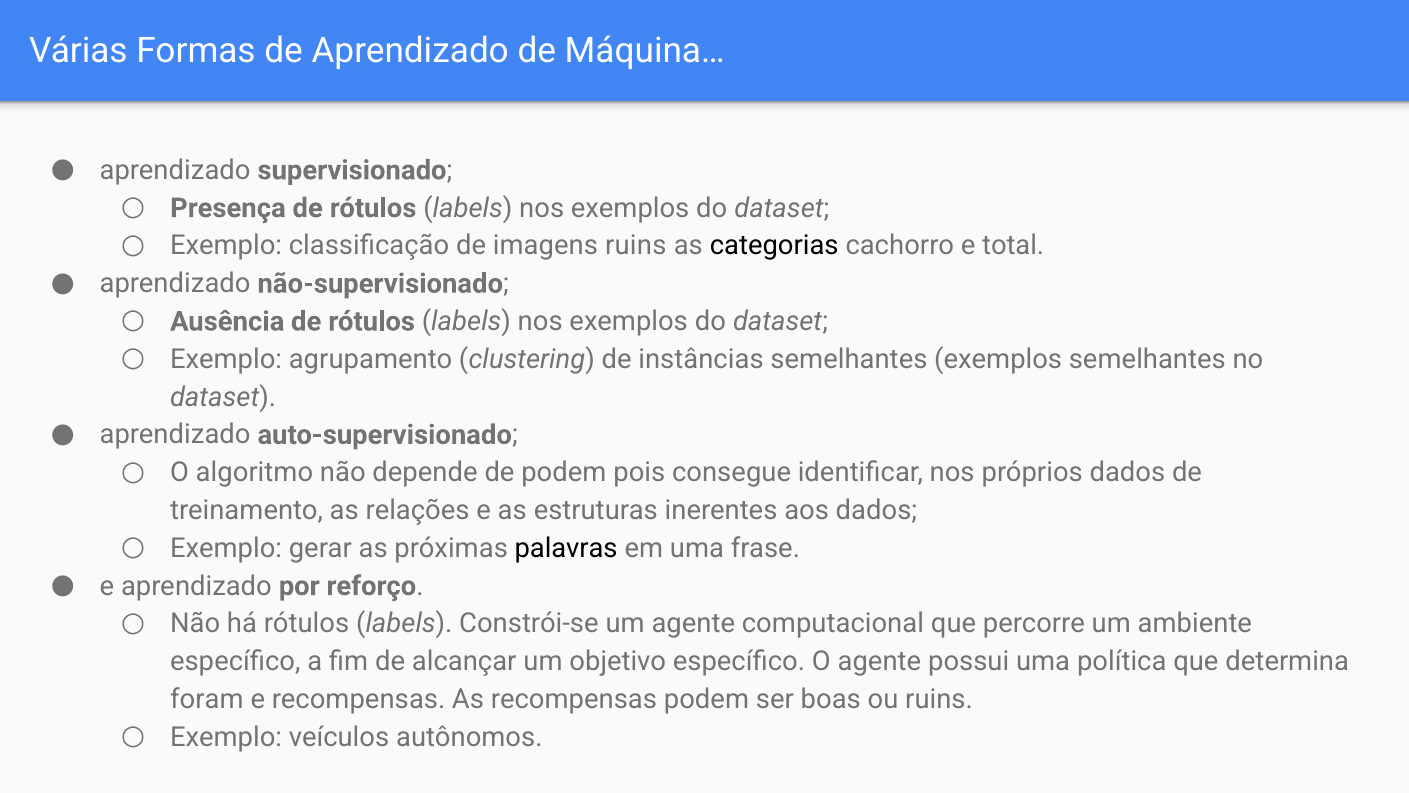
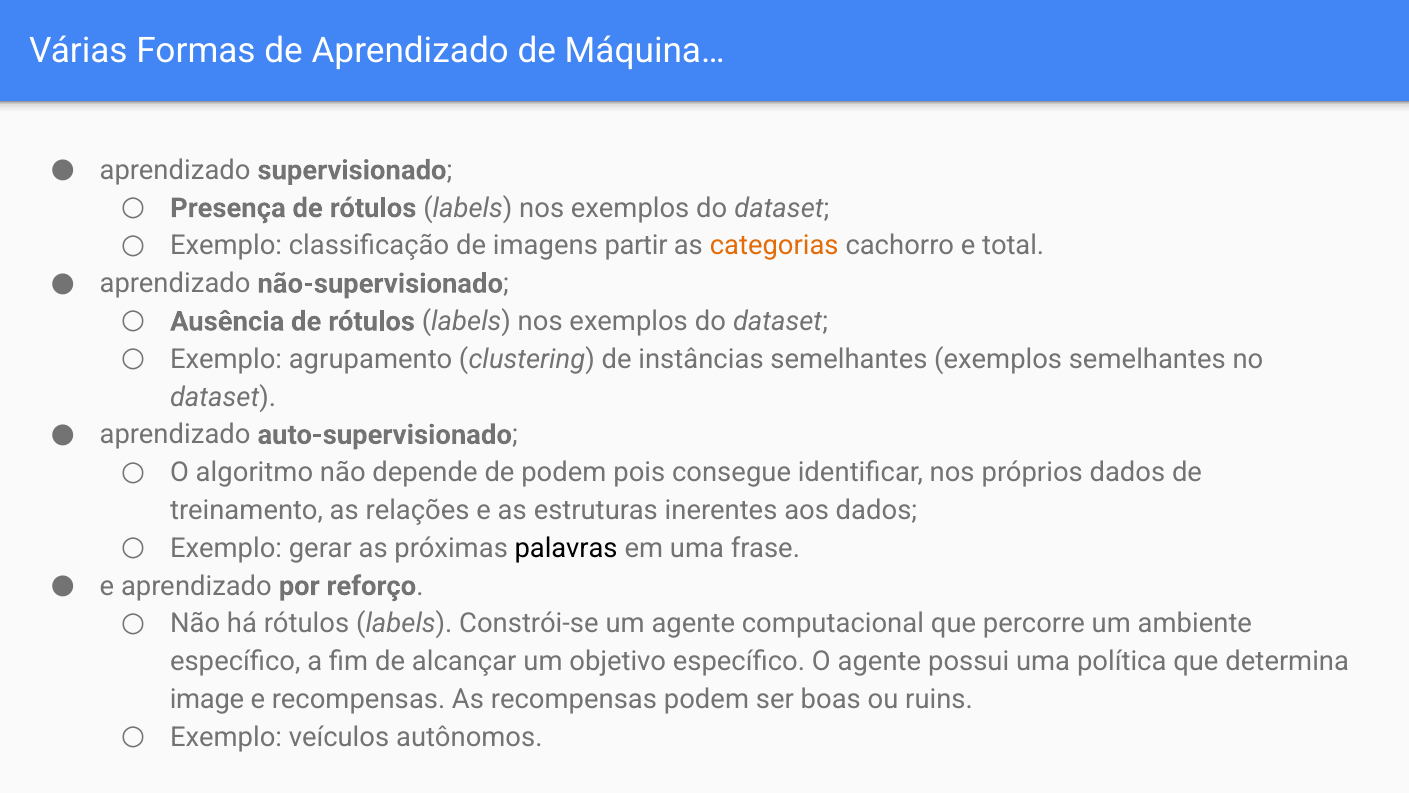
imagens ruins: ruins -> partir
categorias colour: black -> orange
foram: foram -> image
